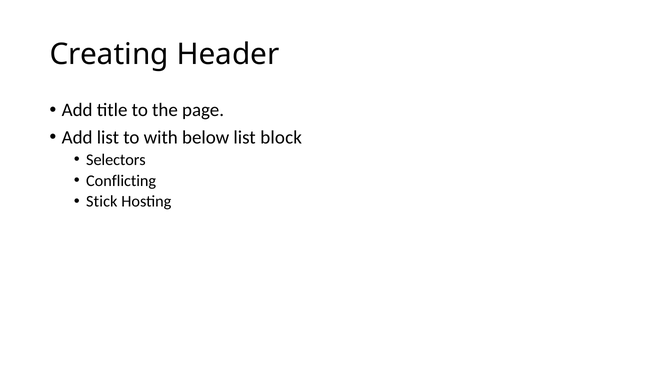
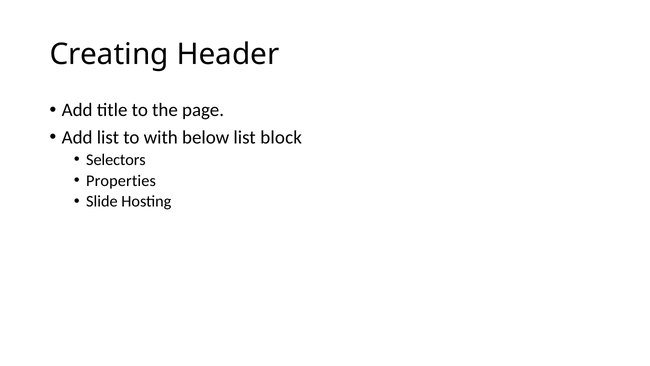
Conflicting: Conflicting -> Properties
Stick: Stick -> Slide
